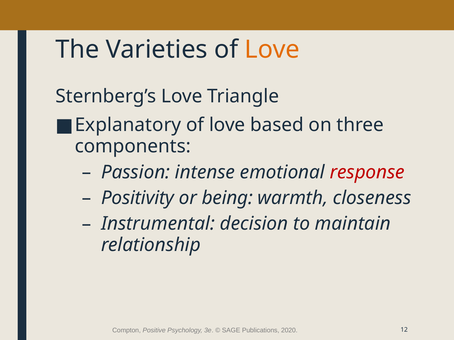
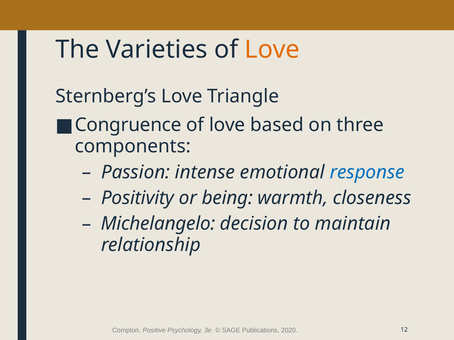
Explanatory: Explanatory -> Congruence
response colour: red -> blue
Instrumental: Instrumental -> Michelangelo
